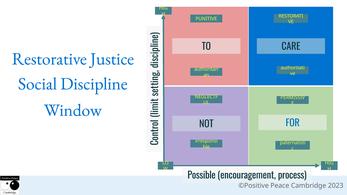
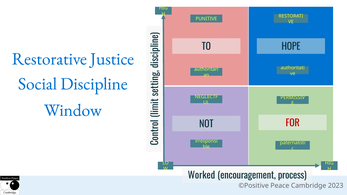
CARE: CARE -> HOPE
FOR colour: blue -> red
Possible: Possible -> Worked
